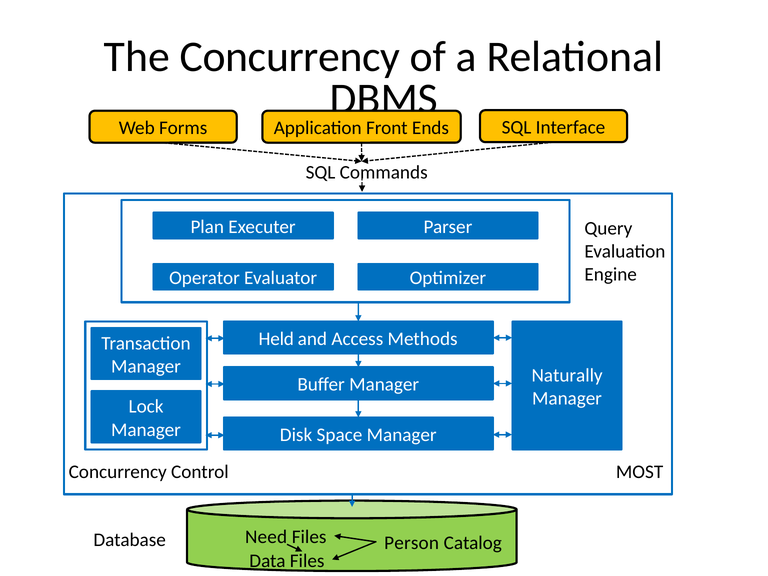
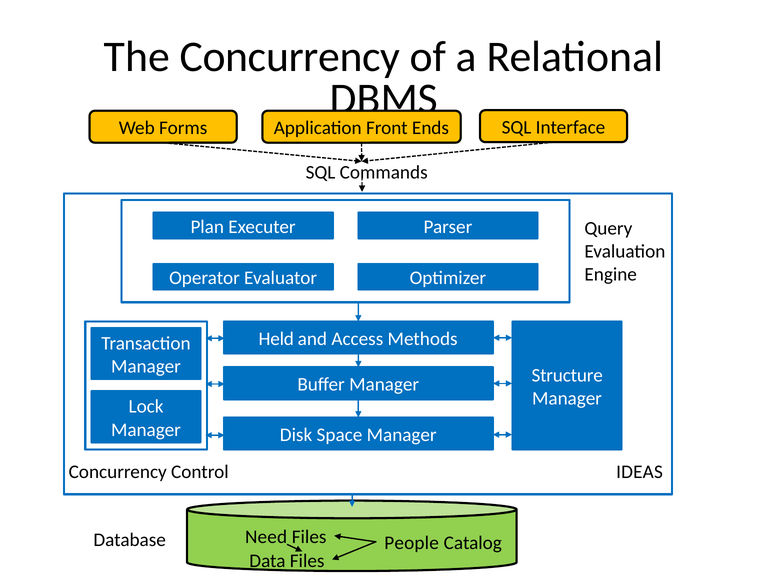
Naturally: Naturally -> Structure
MOST: MOST -> IDEAS
Person: Person -> People
